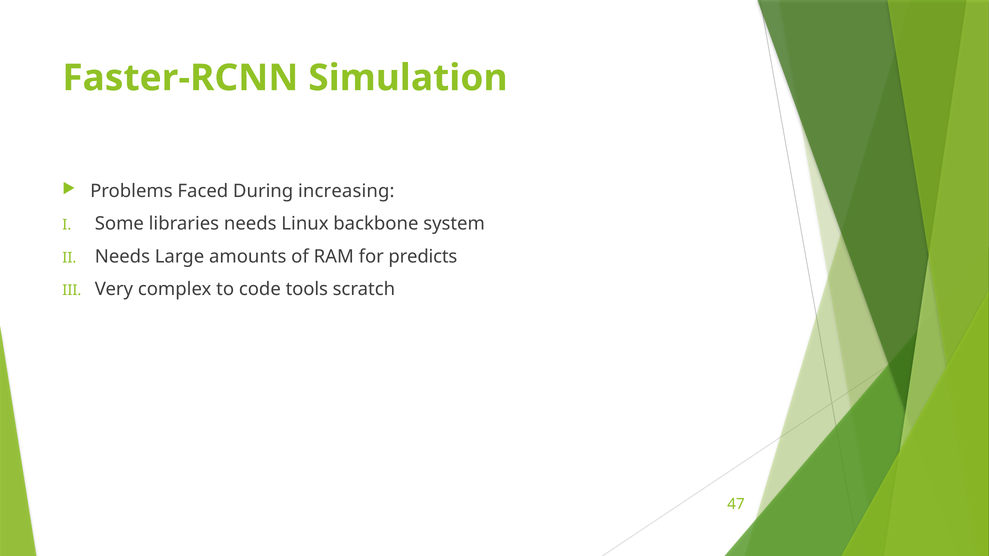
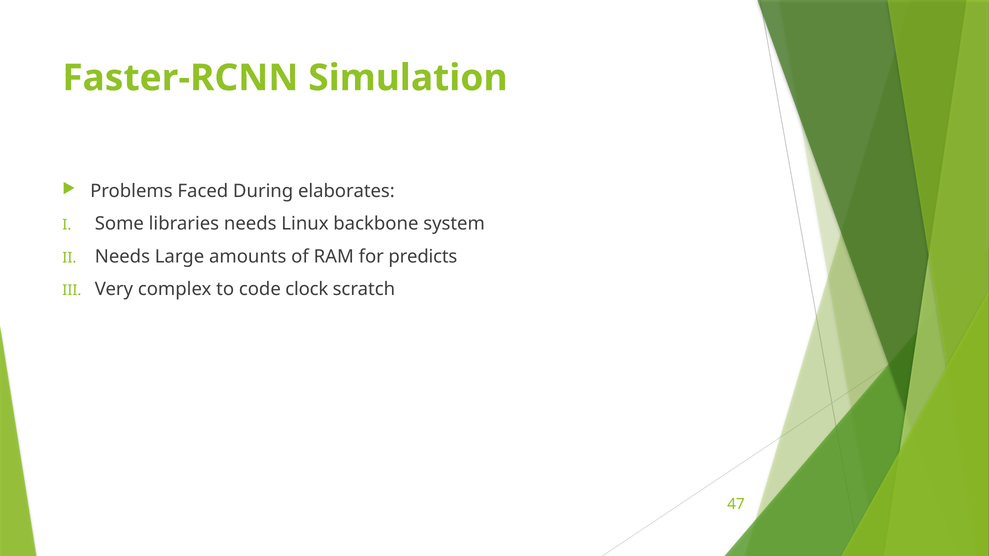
increasing: increasing -> elaborates
tools: tools -> clock
